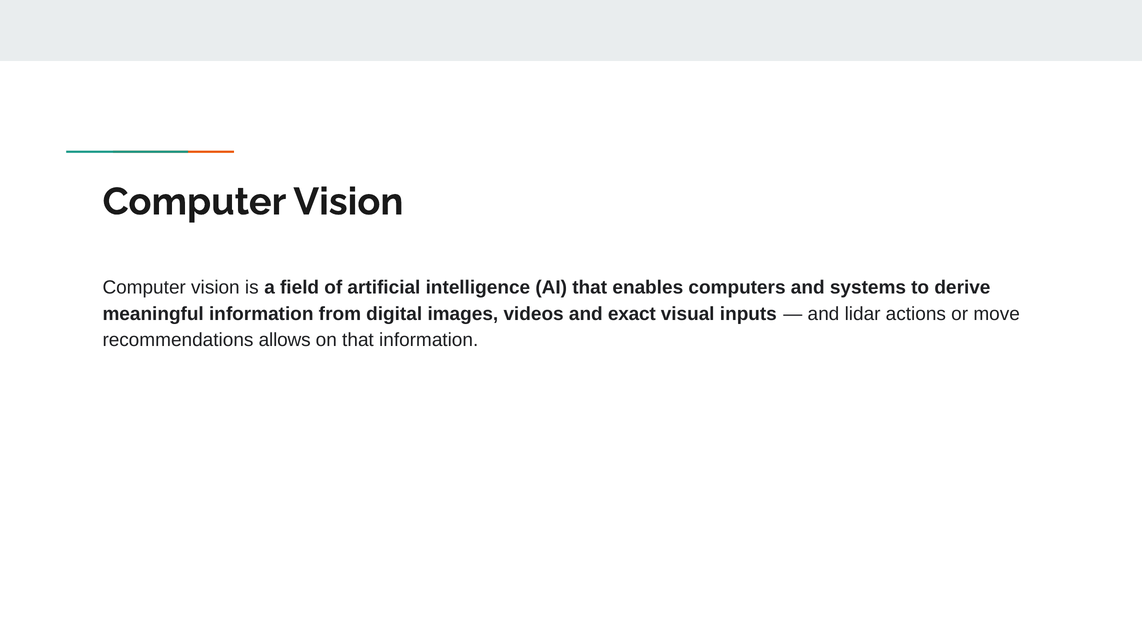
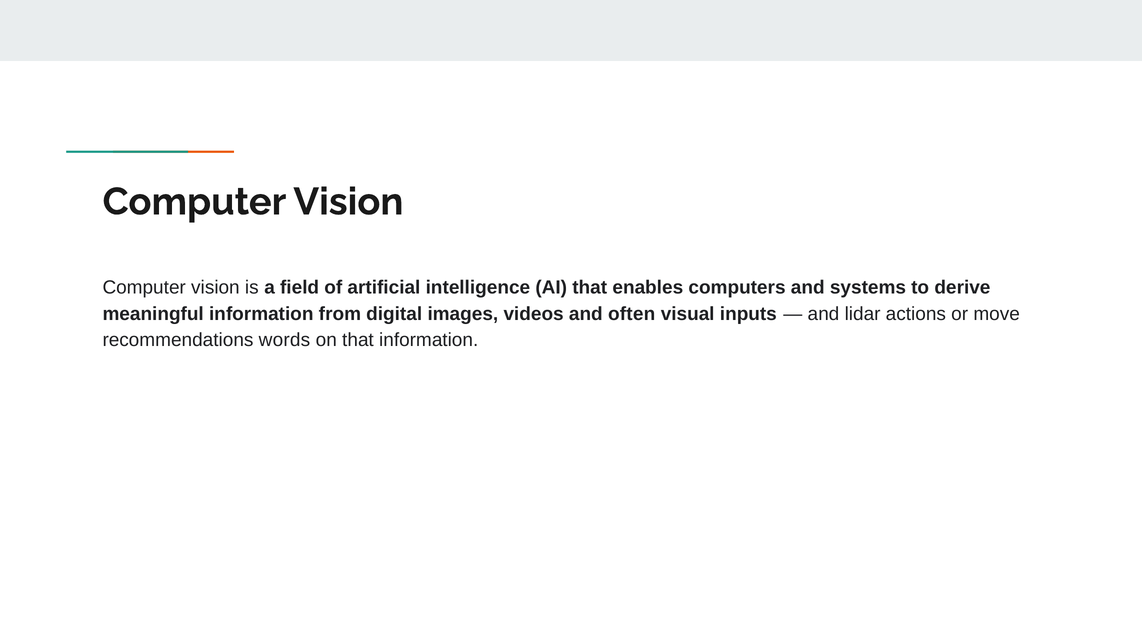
exact: exact -> often
allows: allows -> words
